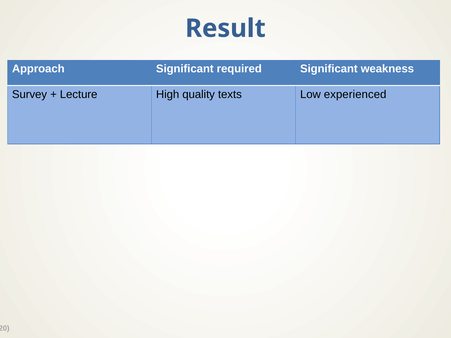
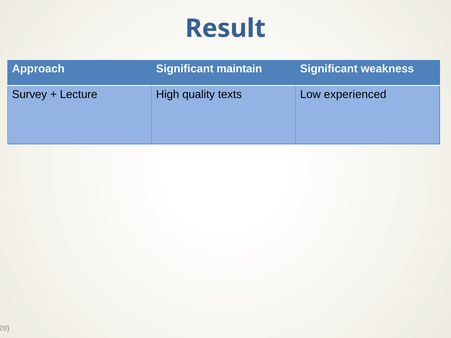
required: required -> maintain
